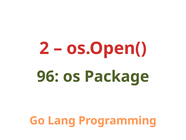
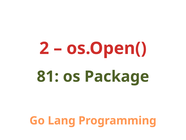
96: 96 -> 81
